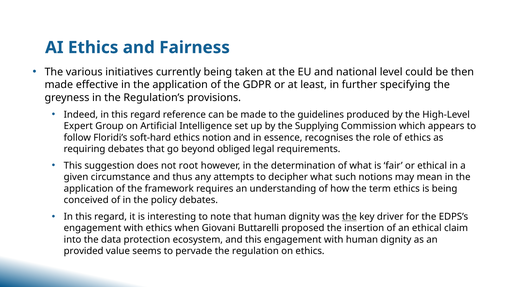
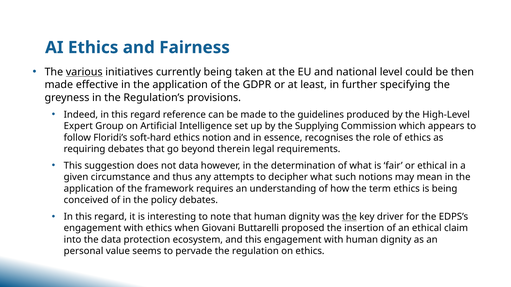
various underline: none -> present
obliged: obliged -> therein
not root: root -> data
provided: provided -> personal
